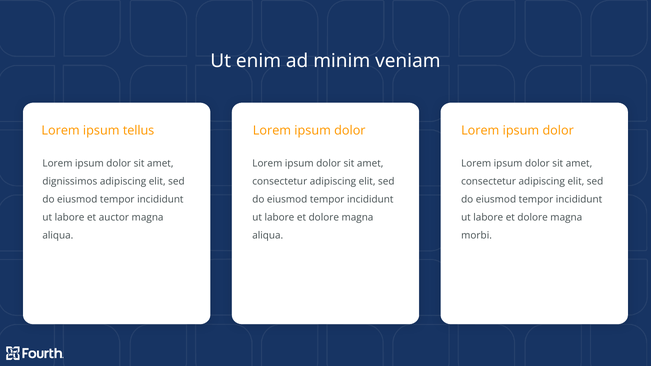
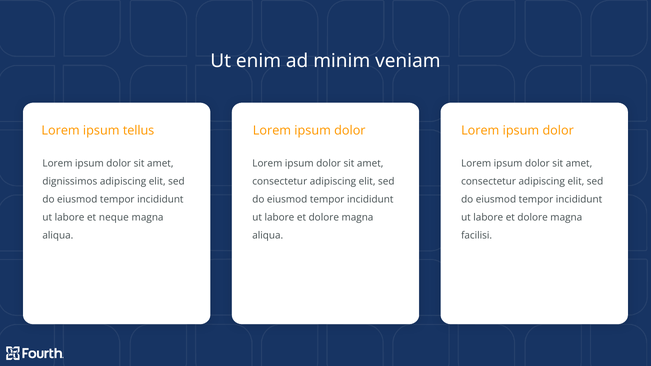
auctor: auctor -> neque
morbi: morbi -> facilisi
